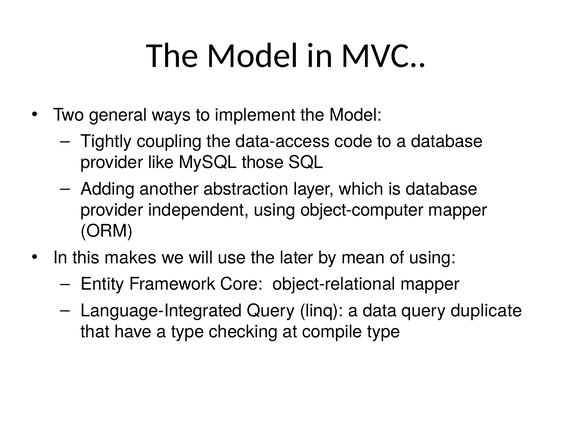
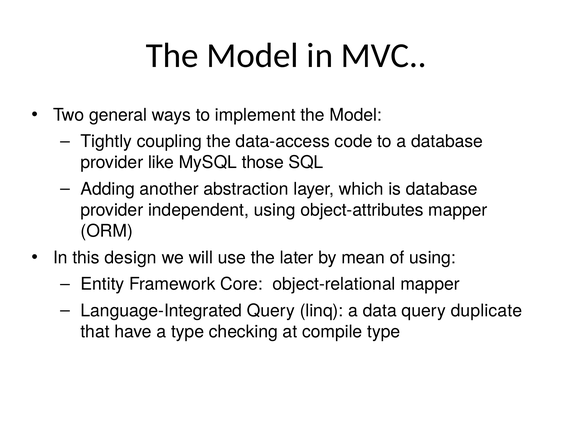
object-computer: object-computer -> object-attributes
makes: makes -> design
